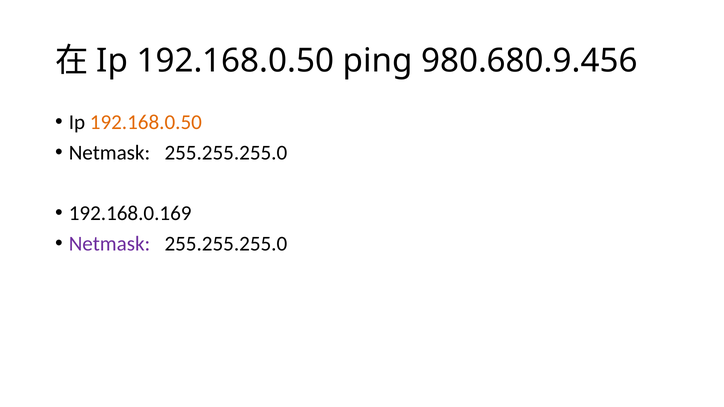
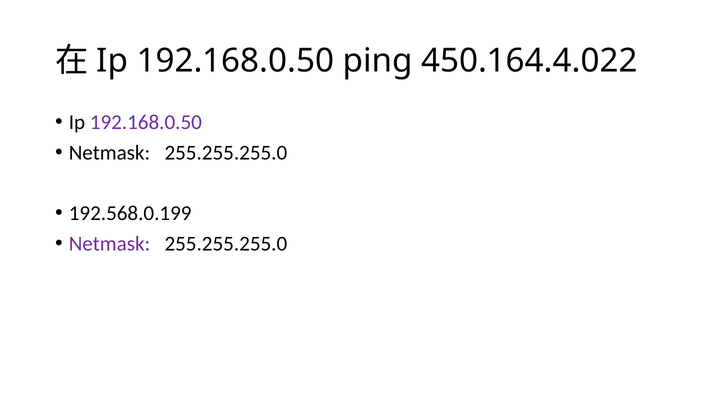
980.680.9.456: 980.680.9.456 -> 450.164.4.022
192.168.0.50 at (146, 122) colour: orange -> purple
192.168.0.169: 192.168.0.169 -> 192.568.0.199
